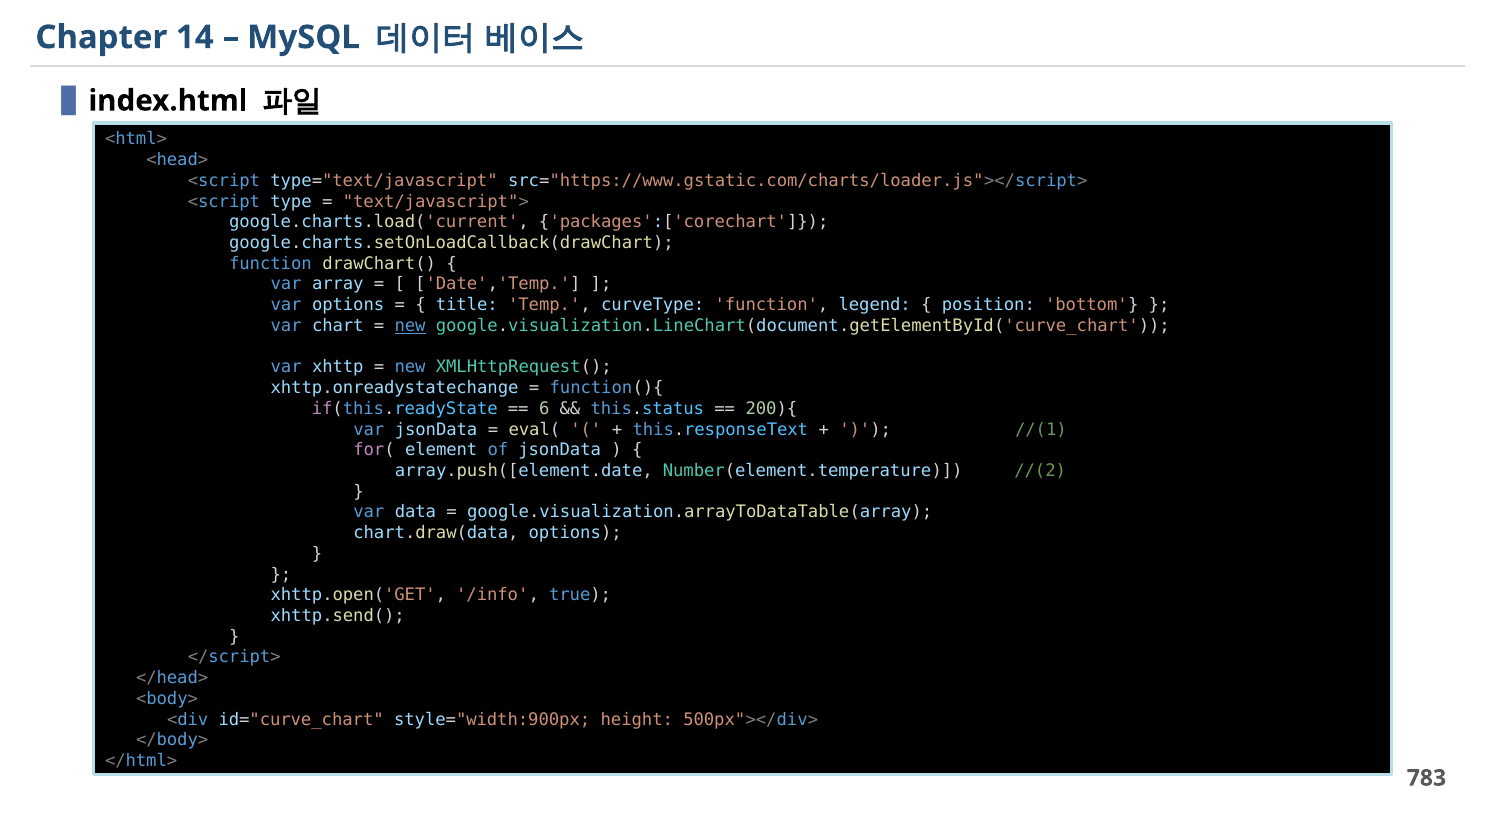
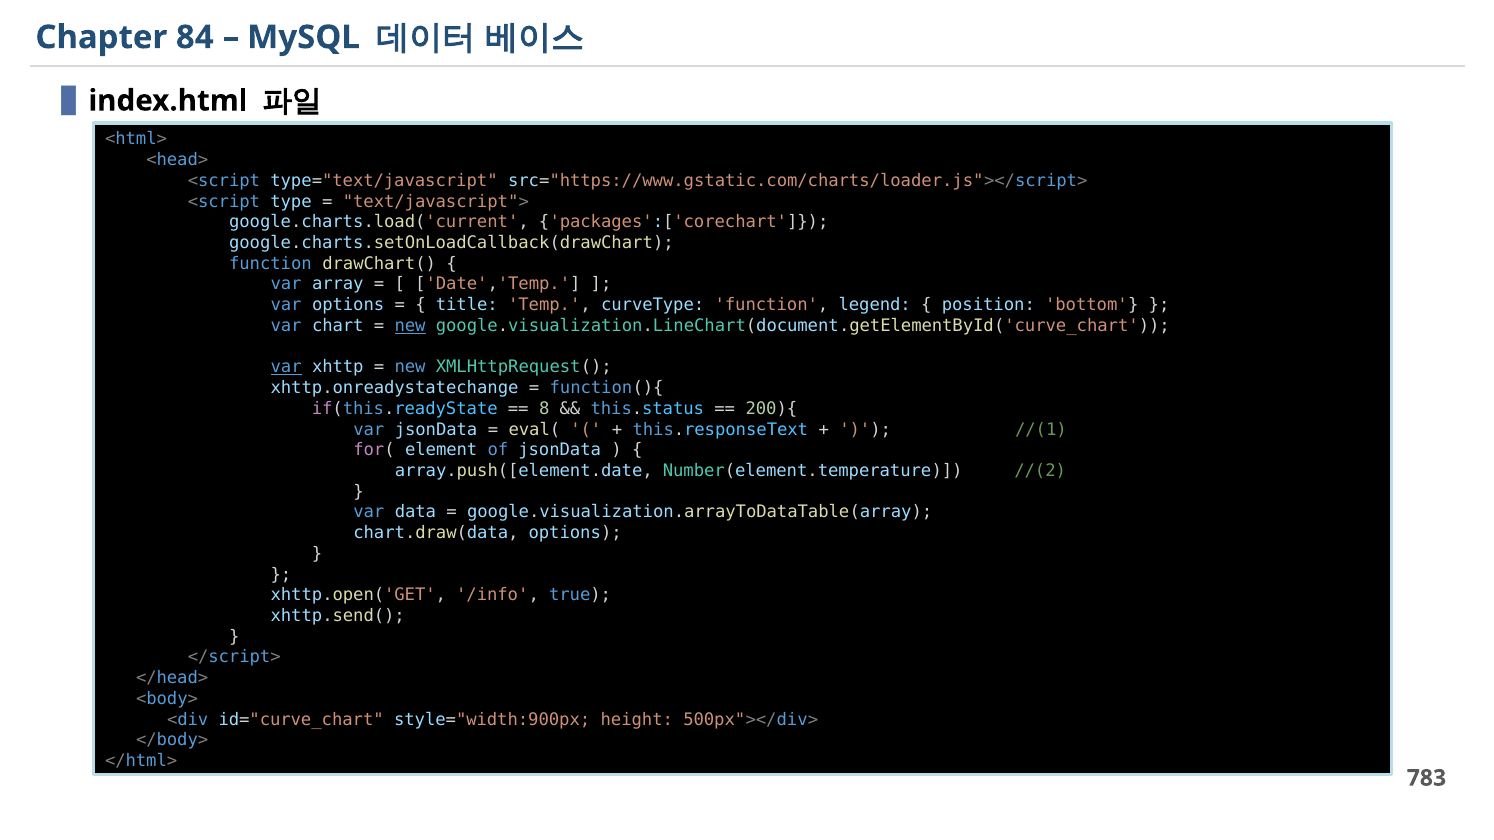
14: 14 -> 84
var at (286, 367) underline: none -> present
6: 6 -> 8
